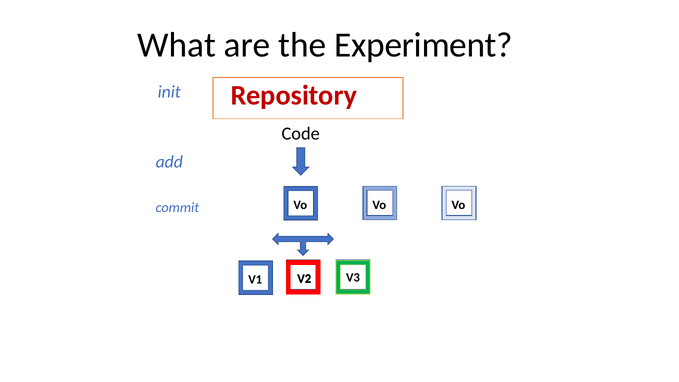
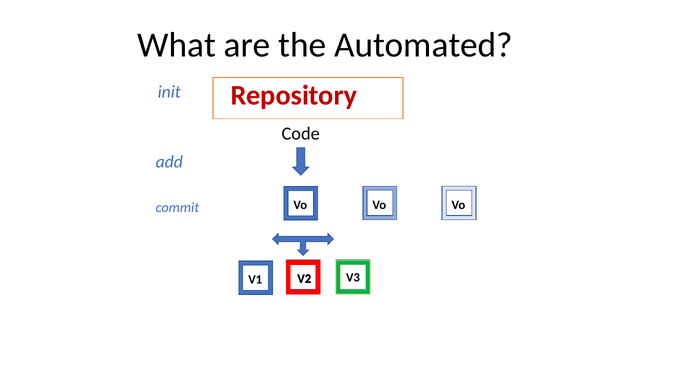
Experiment: Experiment -> Automated
